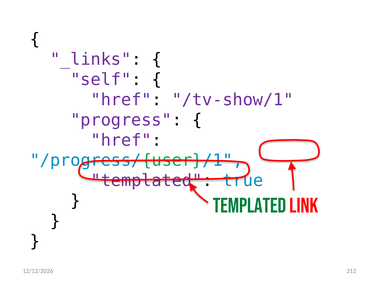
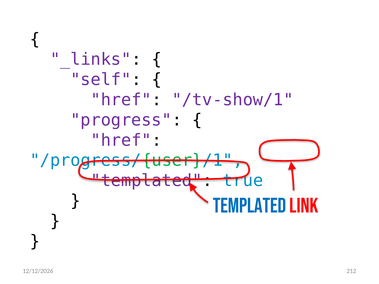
TEMPLATED at (249, 206) colour: green -> blue
